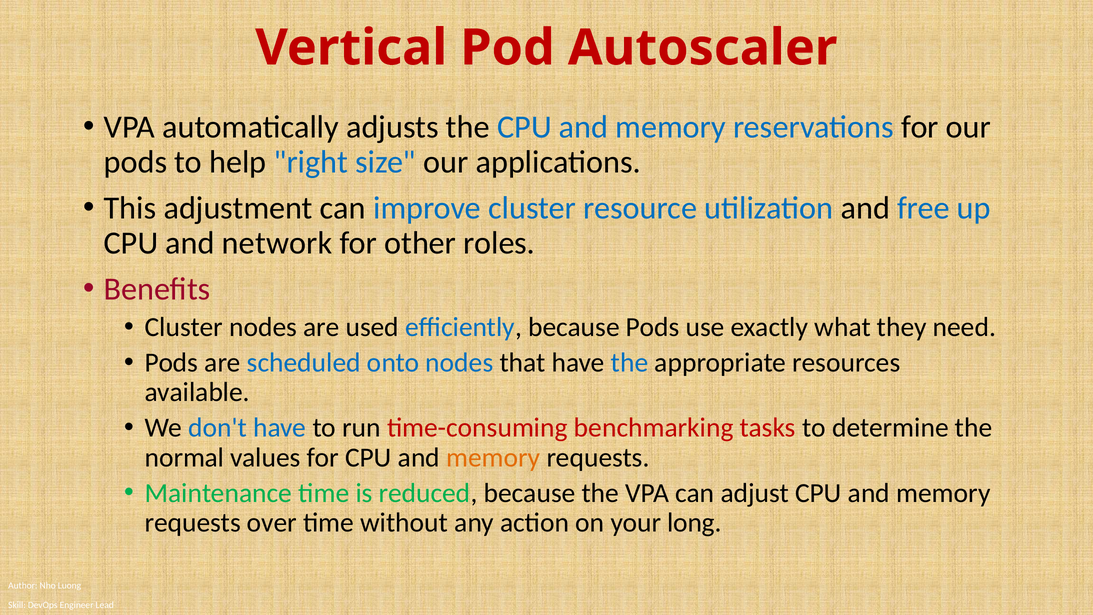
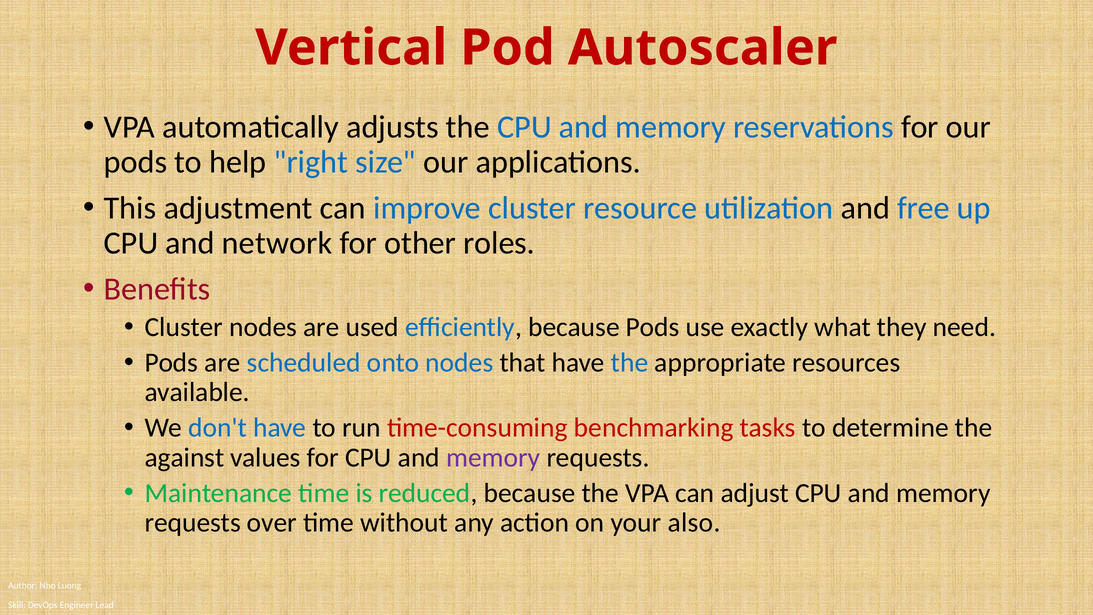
normal: normal -> against
memory at (493, 457) colour: orange -> purple
long: long -> also
